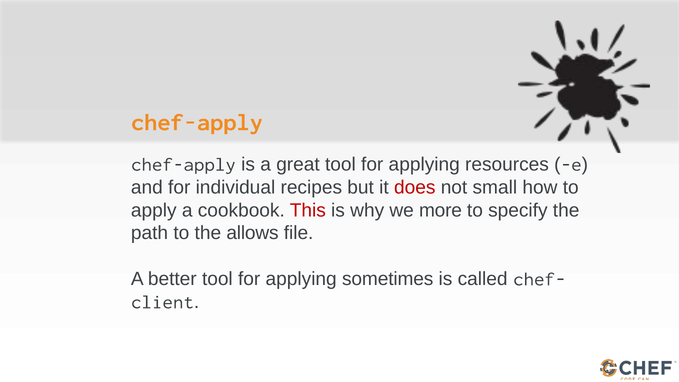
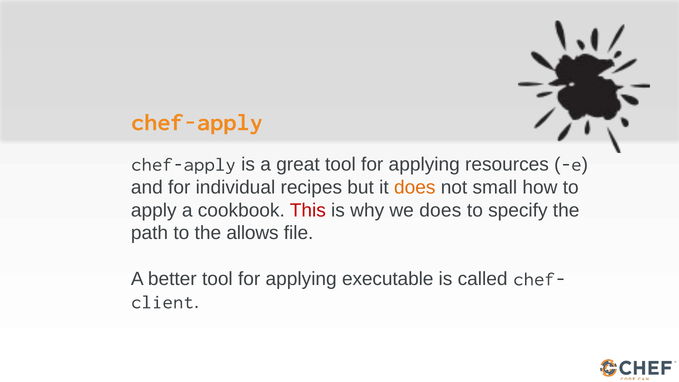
does at (415, 187) colour: red -> orange
we more: more -> does
sometimes: sometimes -> executable
